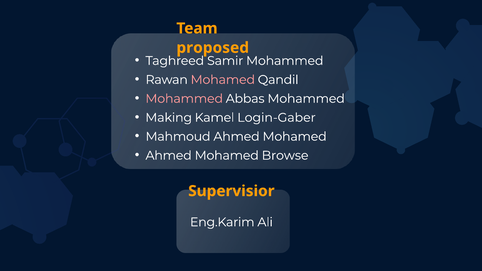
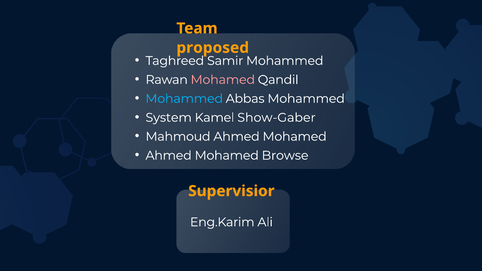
Mohammed at (184, 99) colour: pink -> light blue
Making: Making -> System
Login-Gaber: Login-Gaber -> Show-Gaber
